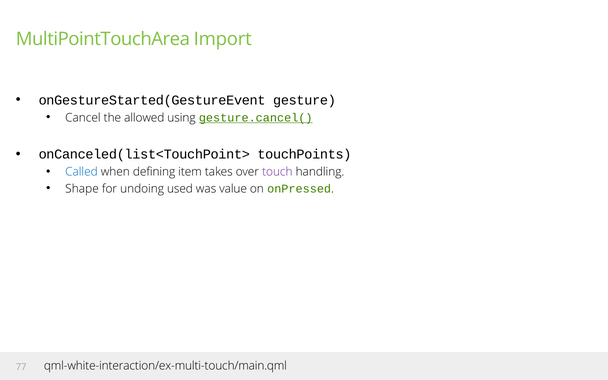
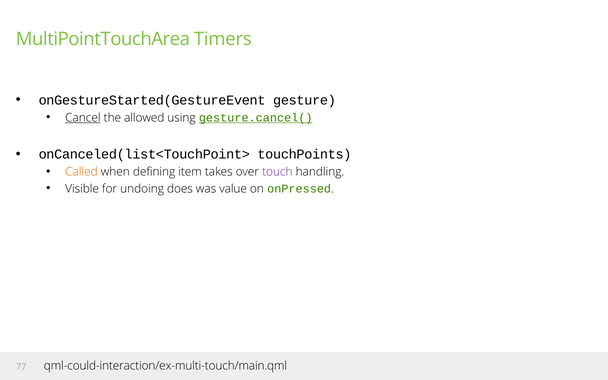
Import: Import -> Timers
Cancel underline: none -> present
Called colour: blue -> orange
Shape: Shape -> Visible
used: used -> does
qml-white-interaction/ex-multi-touch/main.qml: qml-white-interaction/ex-multi-touch/main.qml -> qml-could-interaction/ex-multi-touch/main.qml
